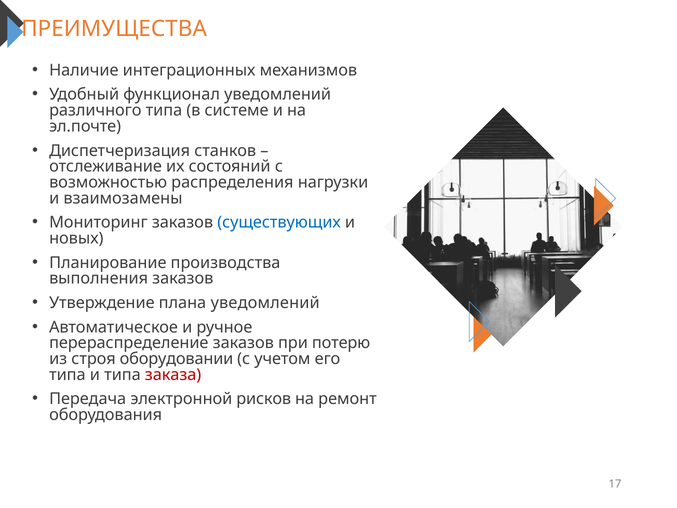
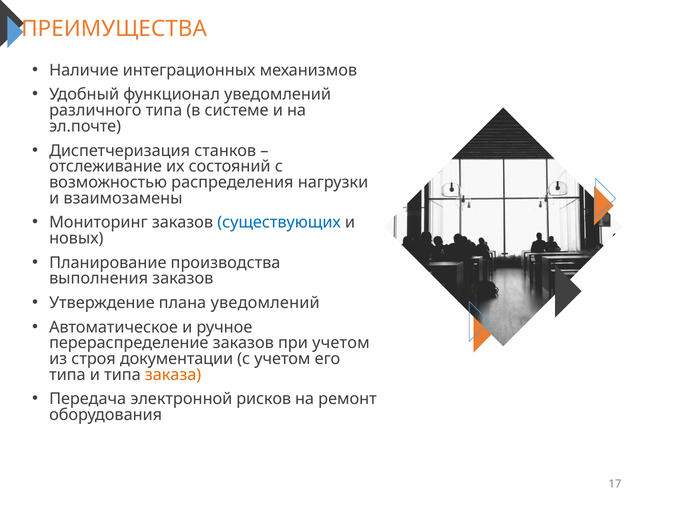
при потерю: потерю -> учетом
оборудовании: оборудовании -> документации
заказа colour: red -> orange
